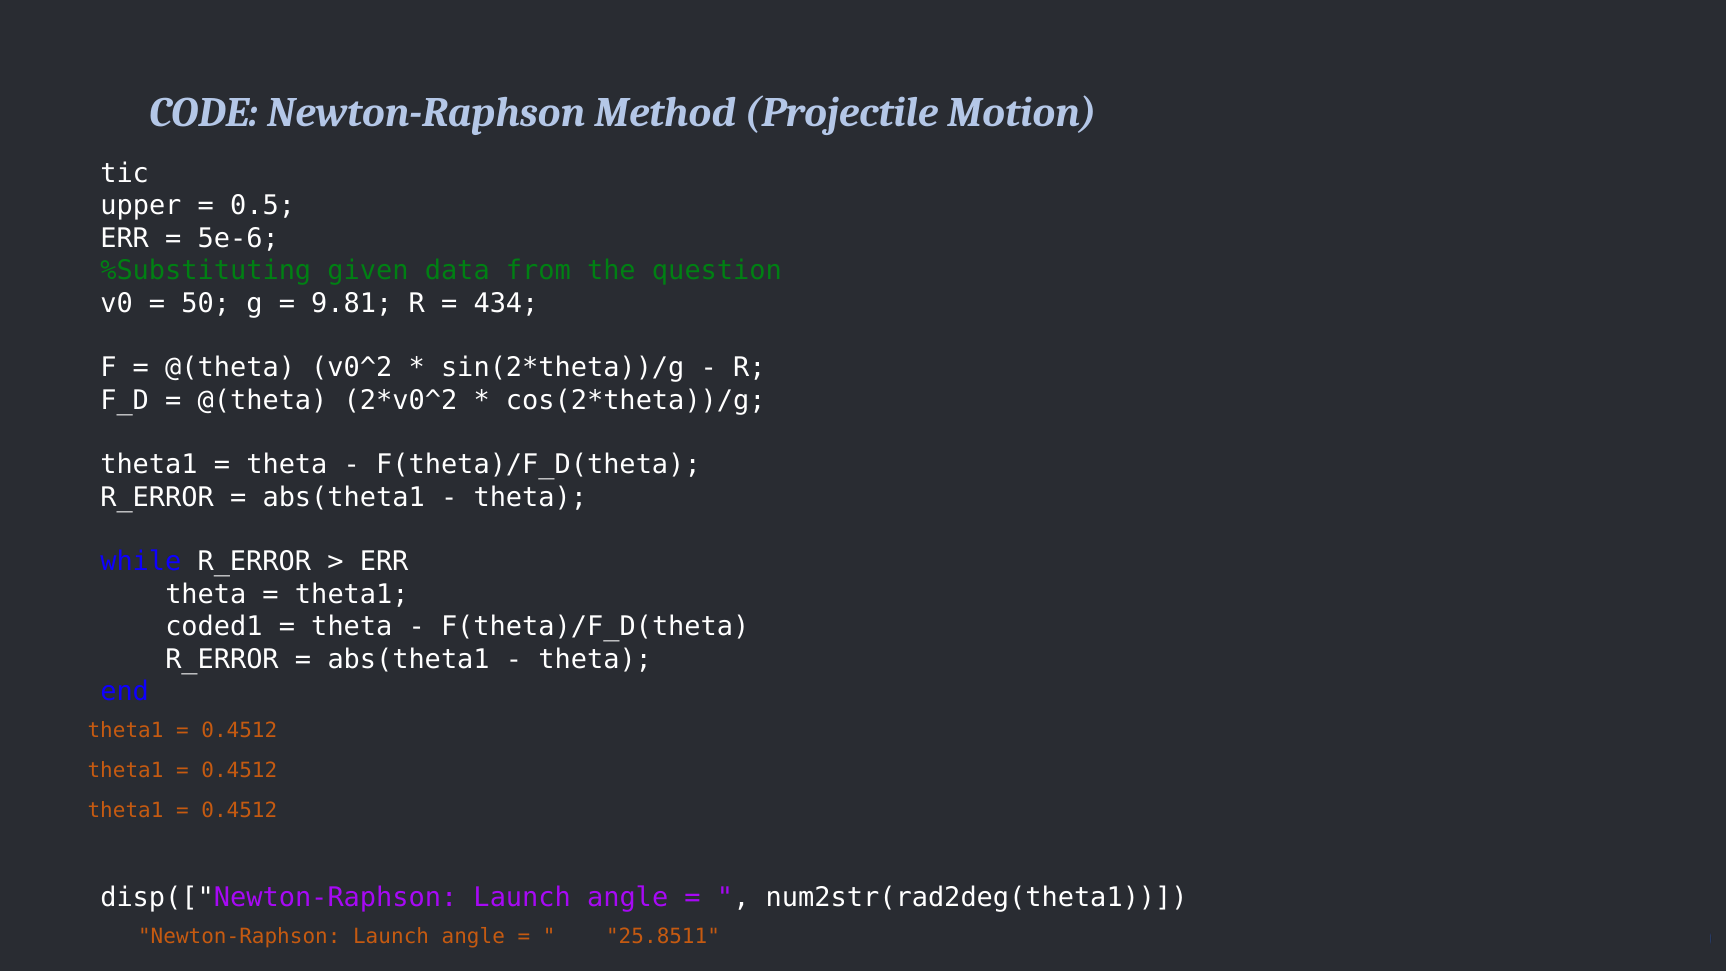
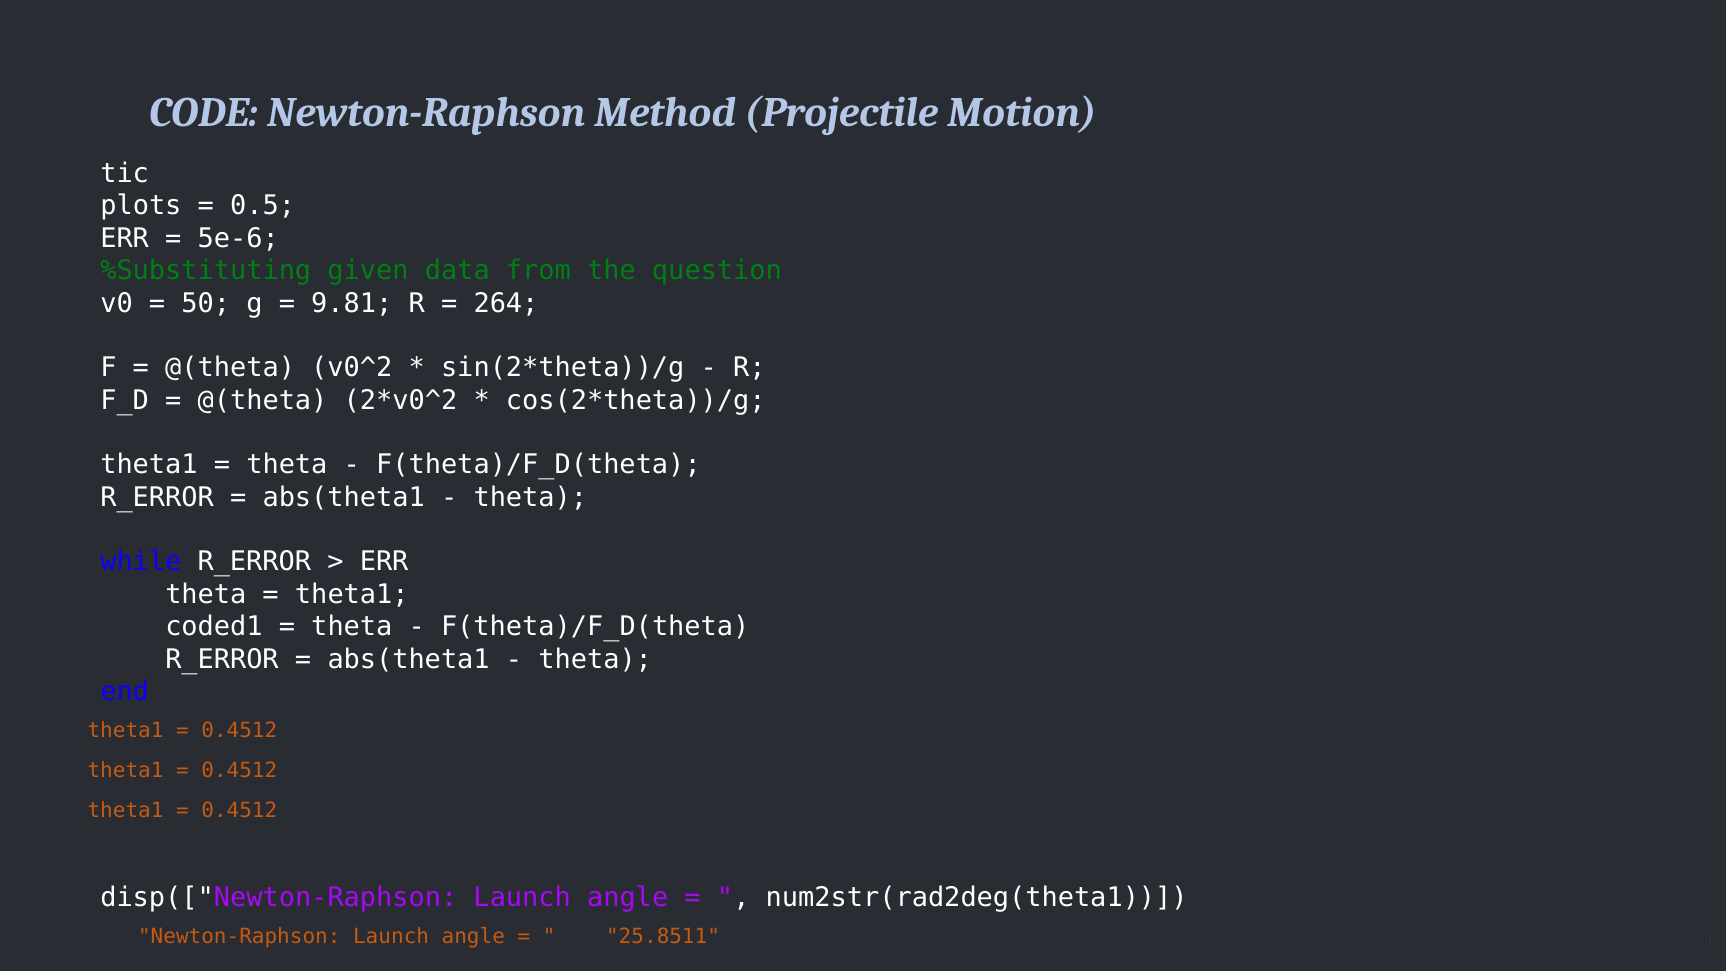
upper: upper -> plots
434: 434 -> 264
